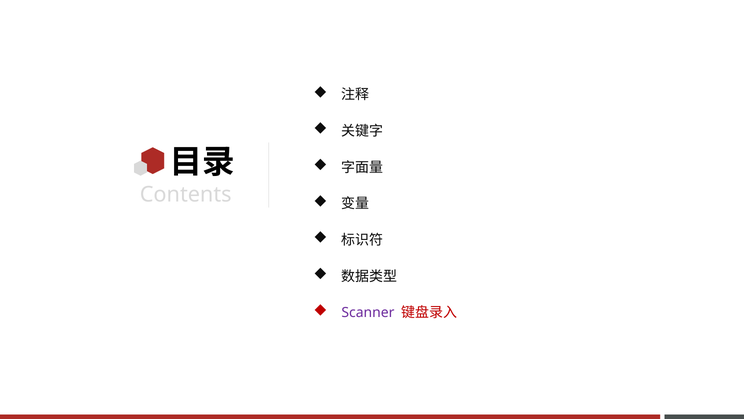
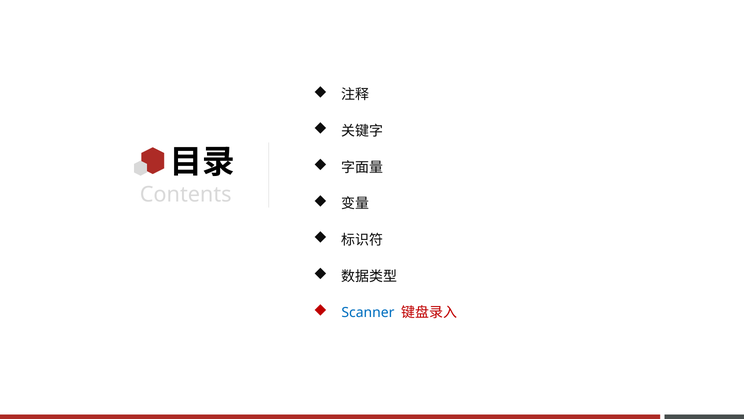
Scanner colour: purple -> blue
